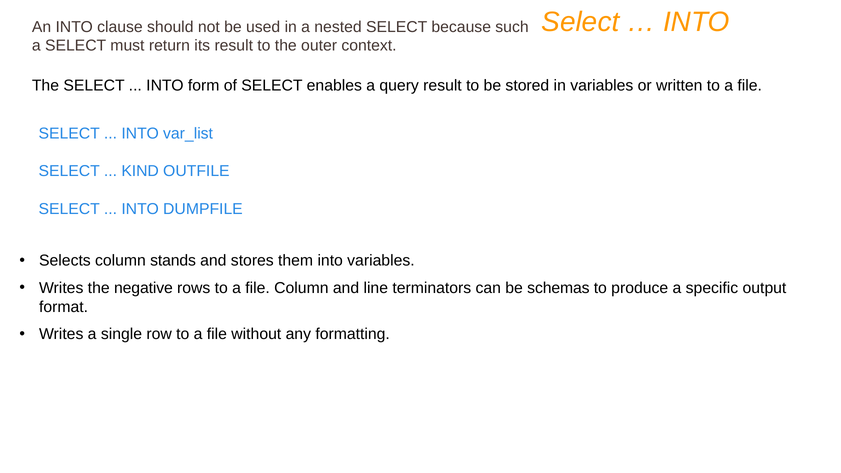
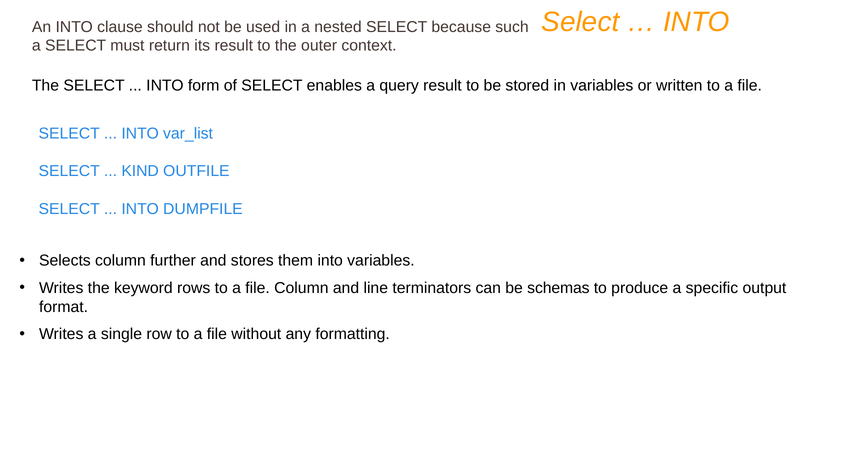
stands: stands -> further
negative: negative -> keyword
